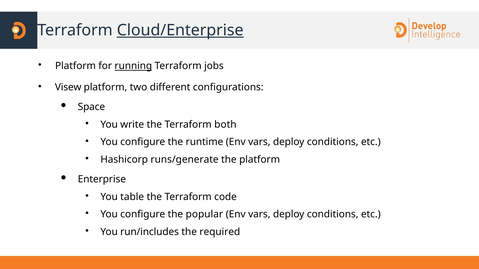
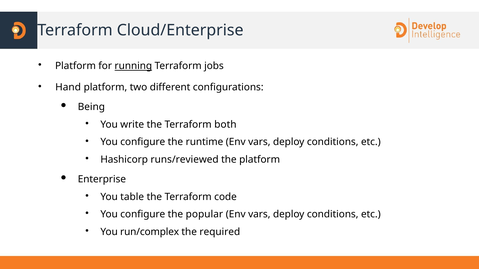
Cloud/Enterprise underline: present -> none
Visew: Visew -> Hand
Space: Space -> Being
runs/generate: runs/generate -> runs/reviewed
run/includes: run/includes -> run/complex
